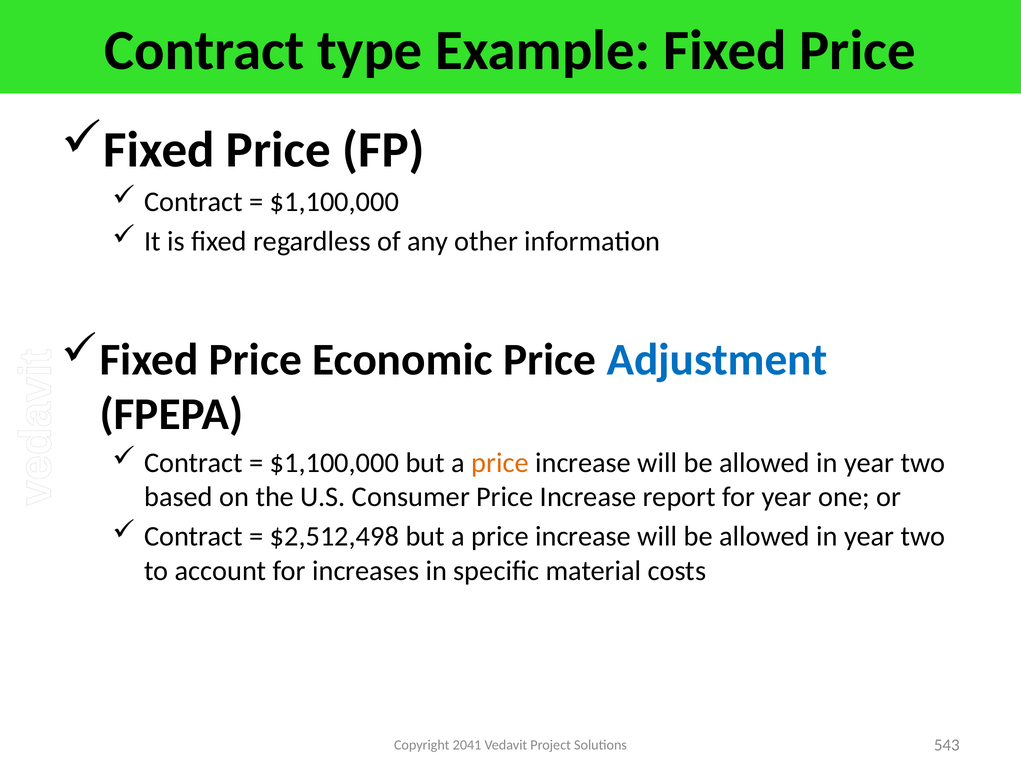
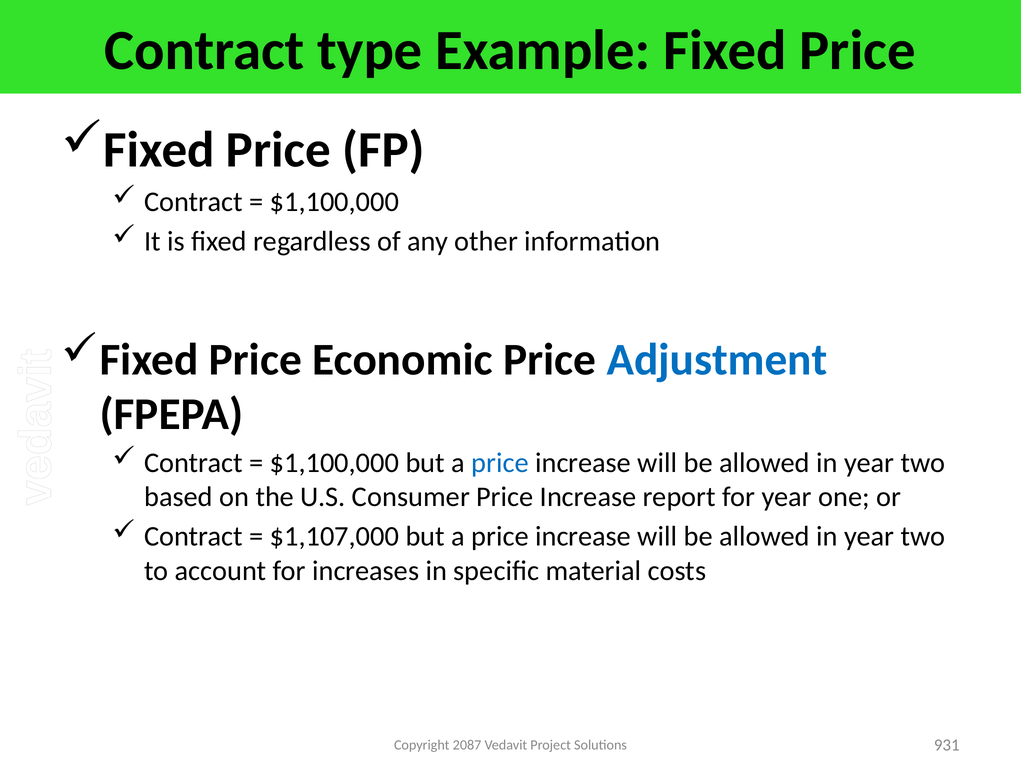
price at (500, 463) colour: orange -> blue
$2,512,498: $2,512,498 -> $1,107,000
2041: 2041 -> 2087
543: 543 -> 931
